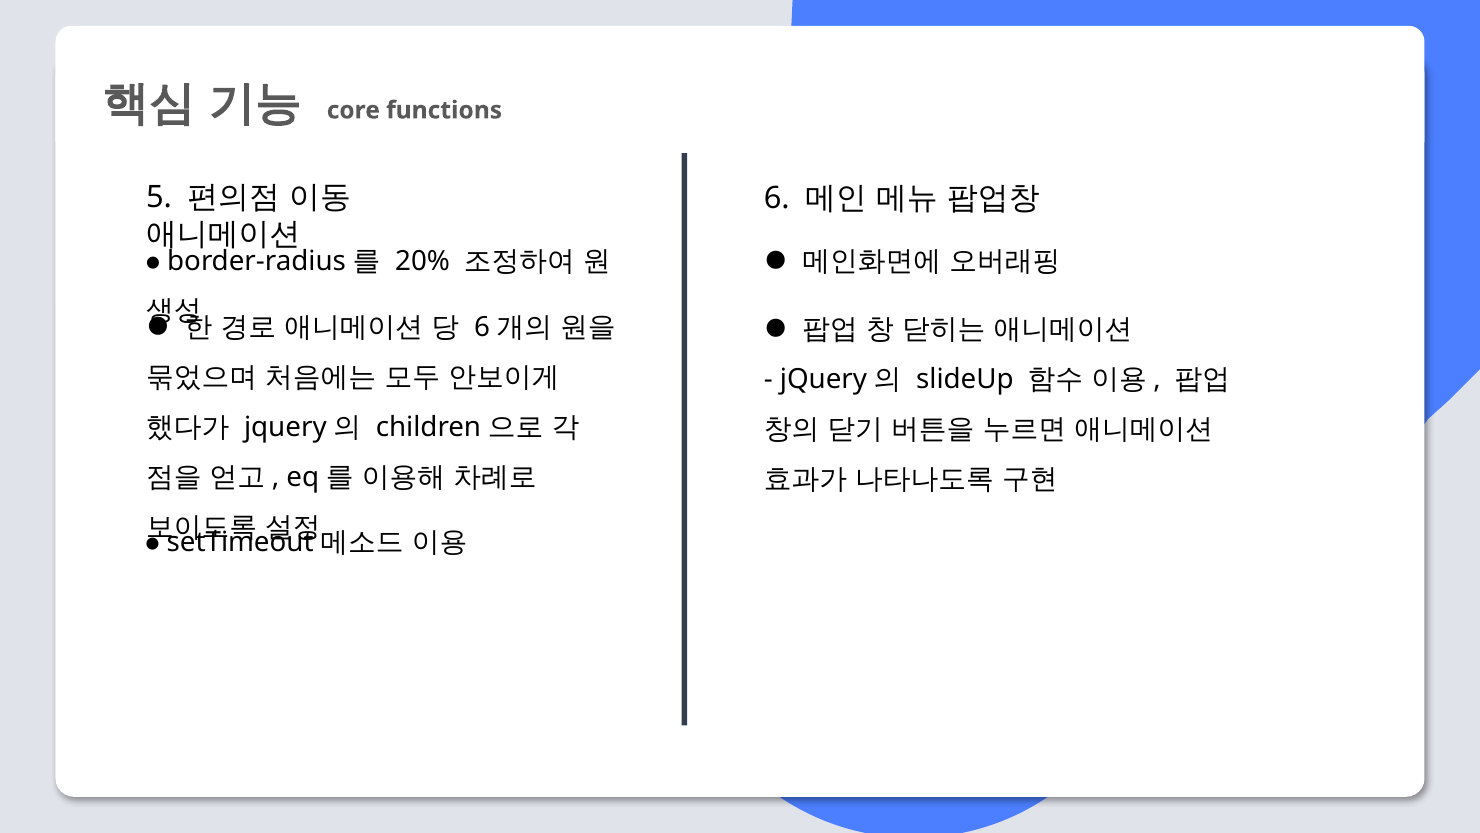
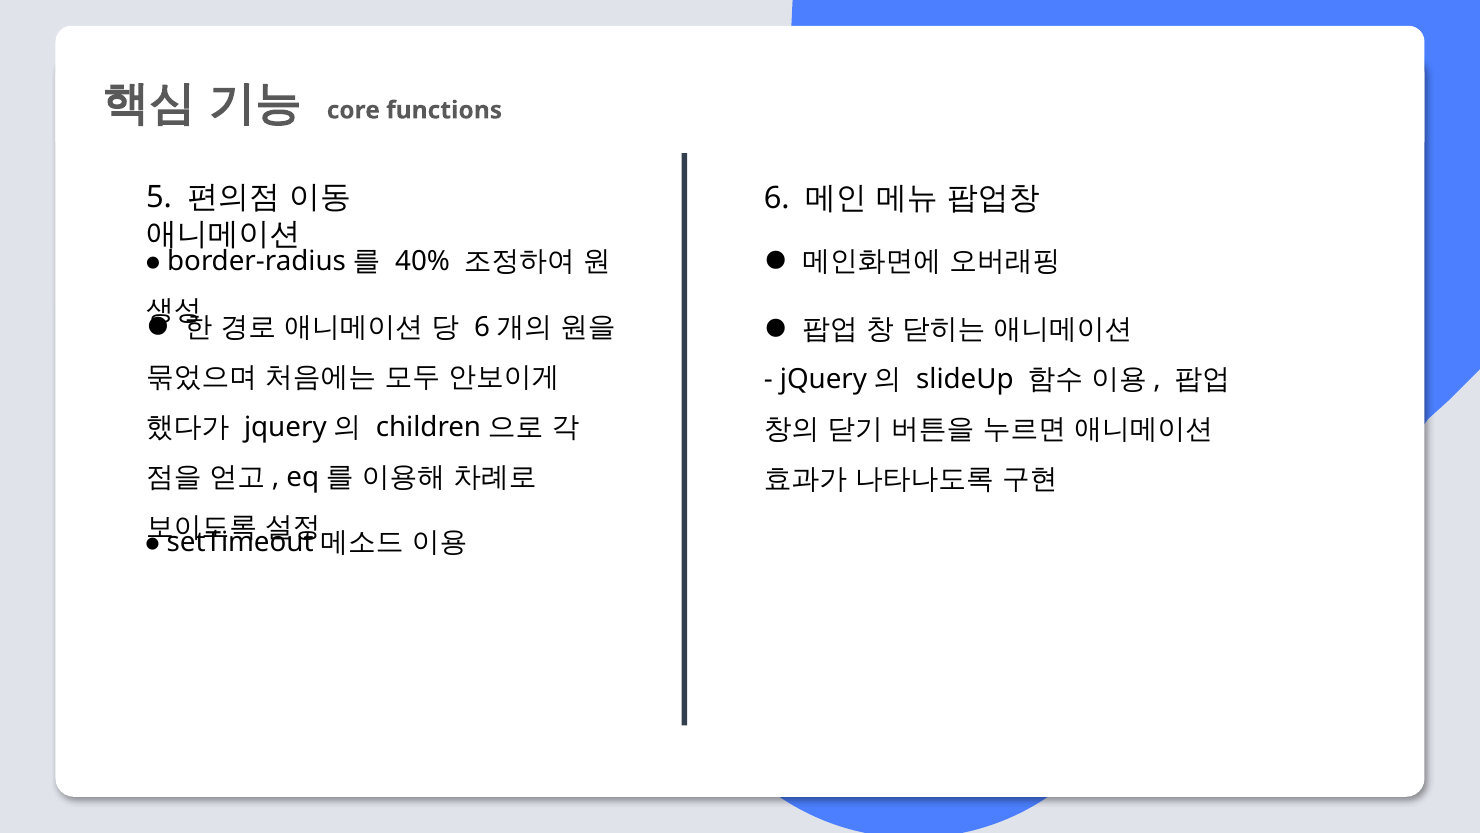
20%: 20% -> 40%
